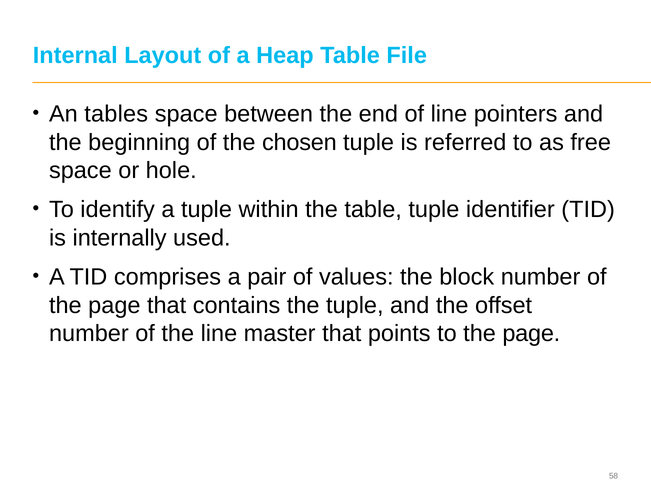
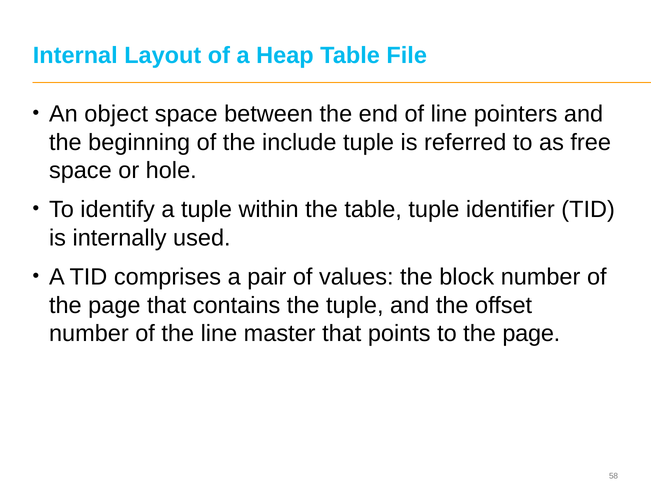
tables: tables -> object
chosen: chosen -> include
